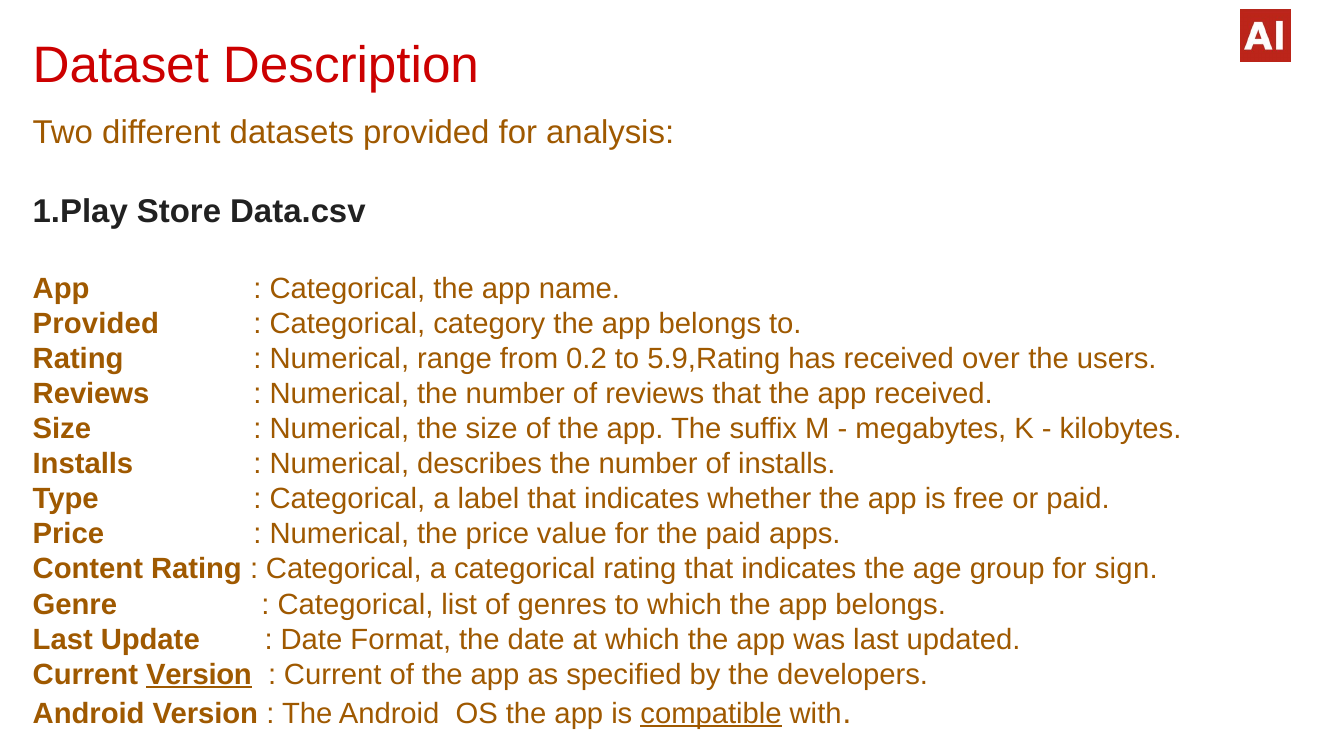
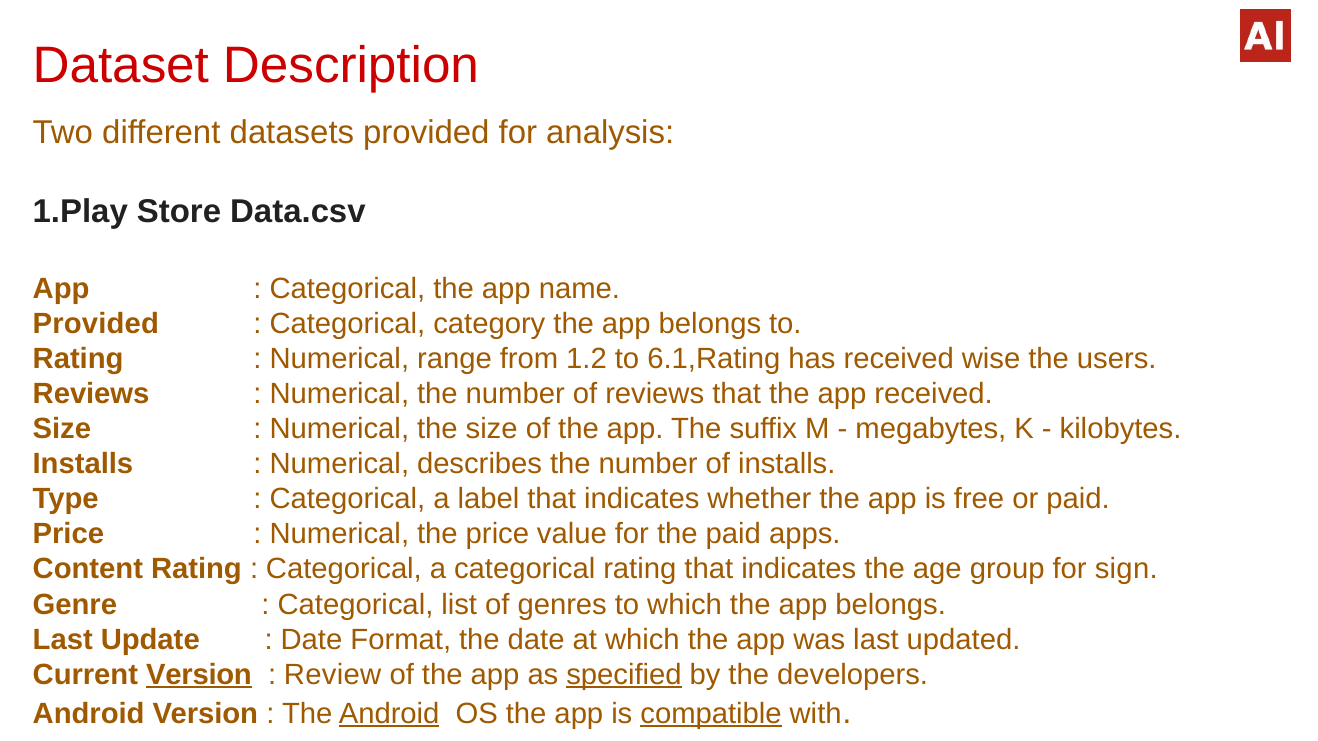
0.2: 0.2 -> 1.2
5.9,Rating: 5.9,Rating -> 6.1,Rating
over: over -> wise
Current at (333, 675): Current -> Review
specified underline: none -> present
Android at (389, 714) underline: none -> present
